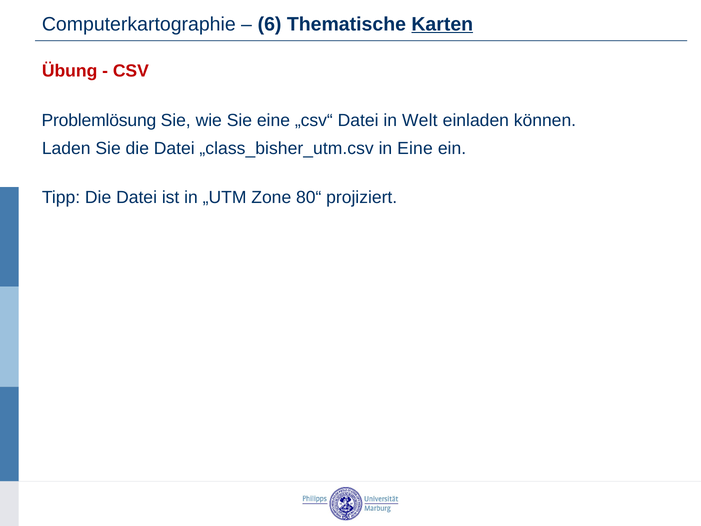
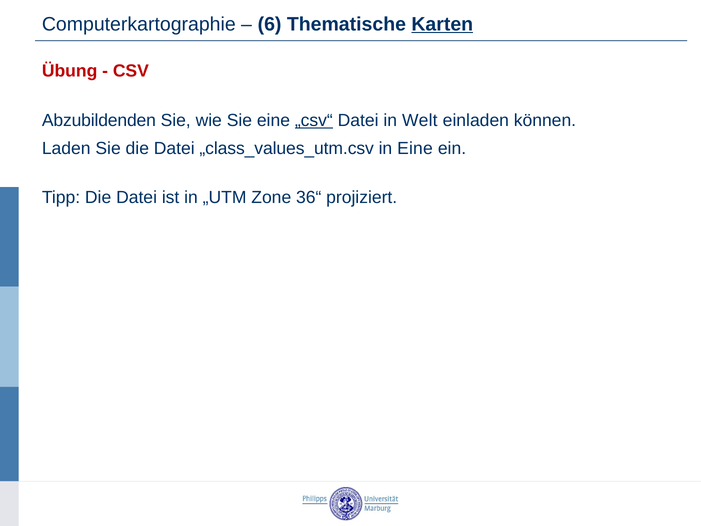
Problemlösung: Problemlösung -> Abzubildenden
„csv“ underline: none -> present
„class_bisher_utm.csv: „class_bisher_utm.csv -> „class_values_utm.csv
80“: 80“ -> 36“
